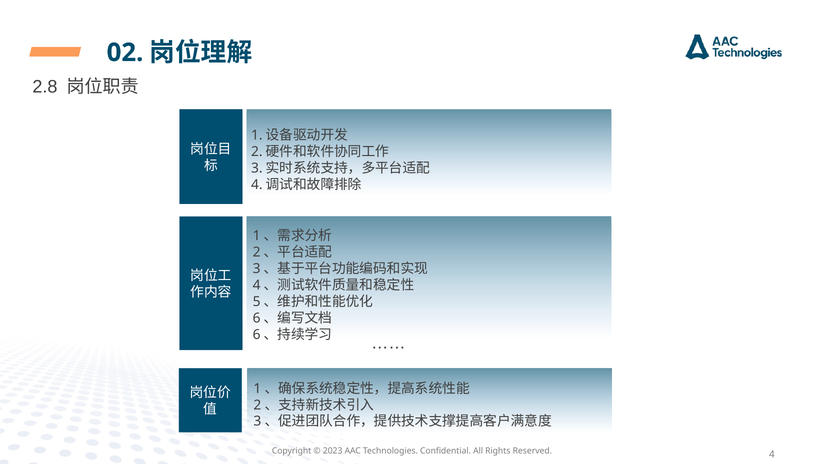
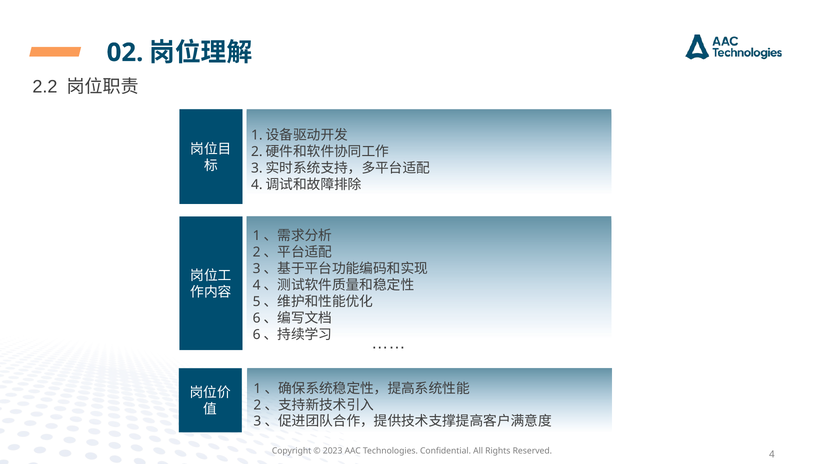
2.8: 2.8 -> 2.2
